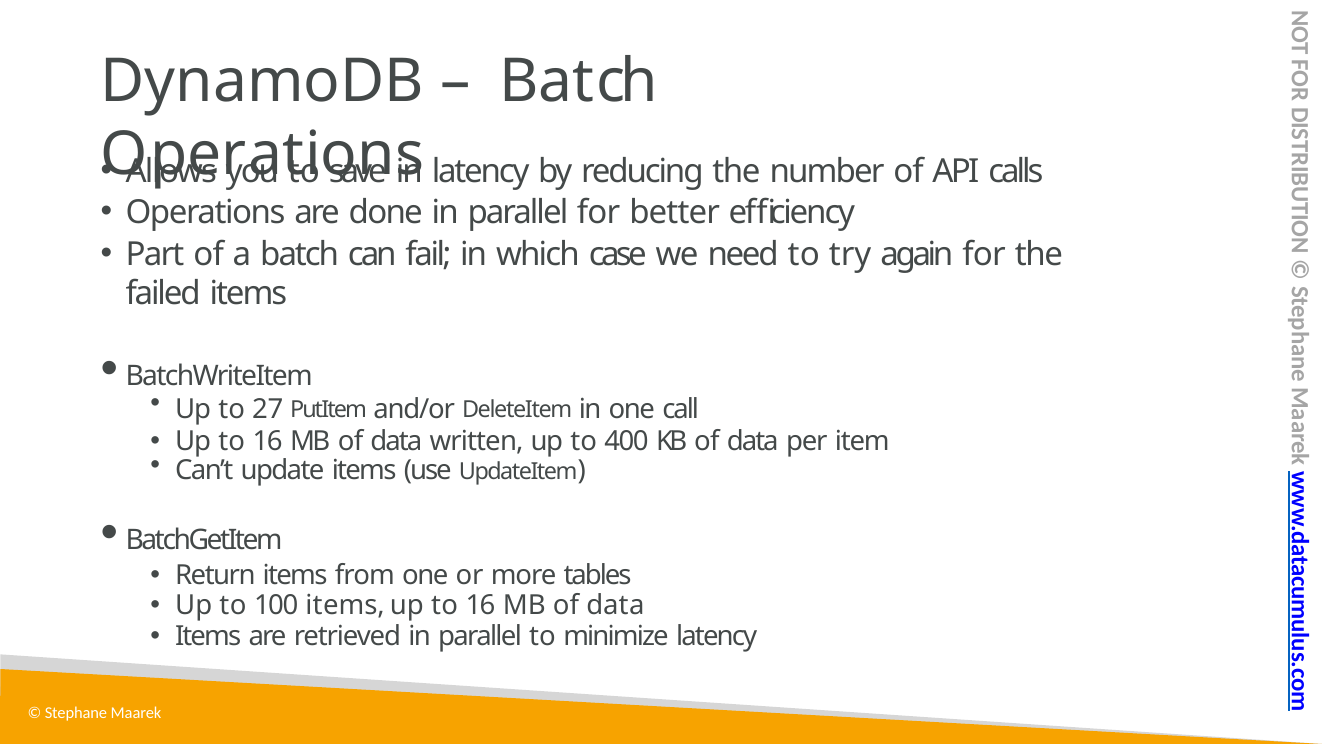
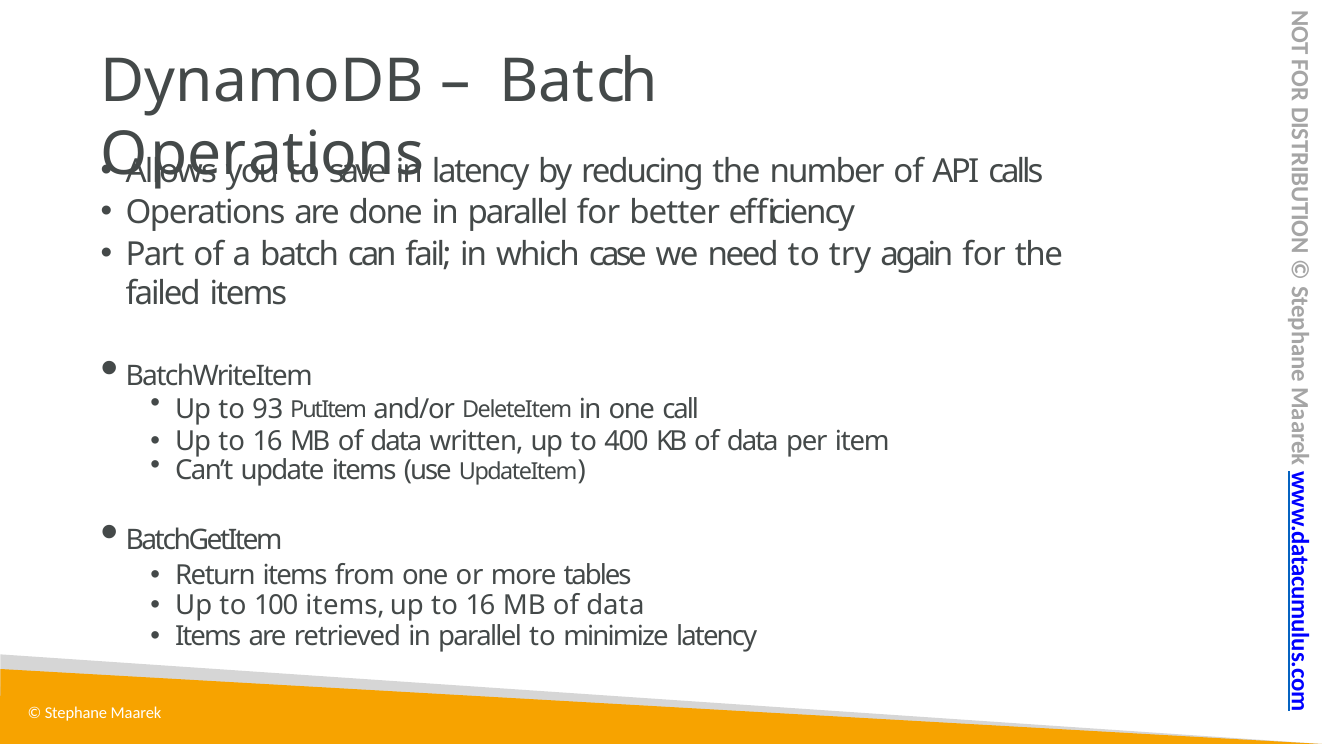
27: 27 -> 93
